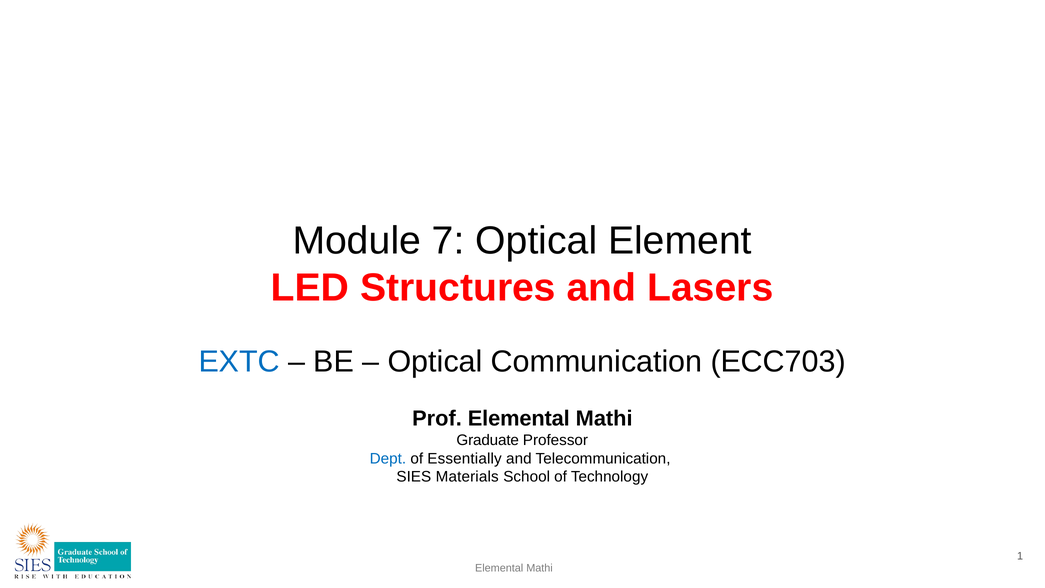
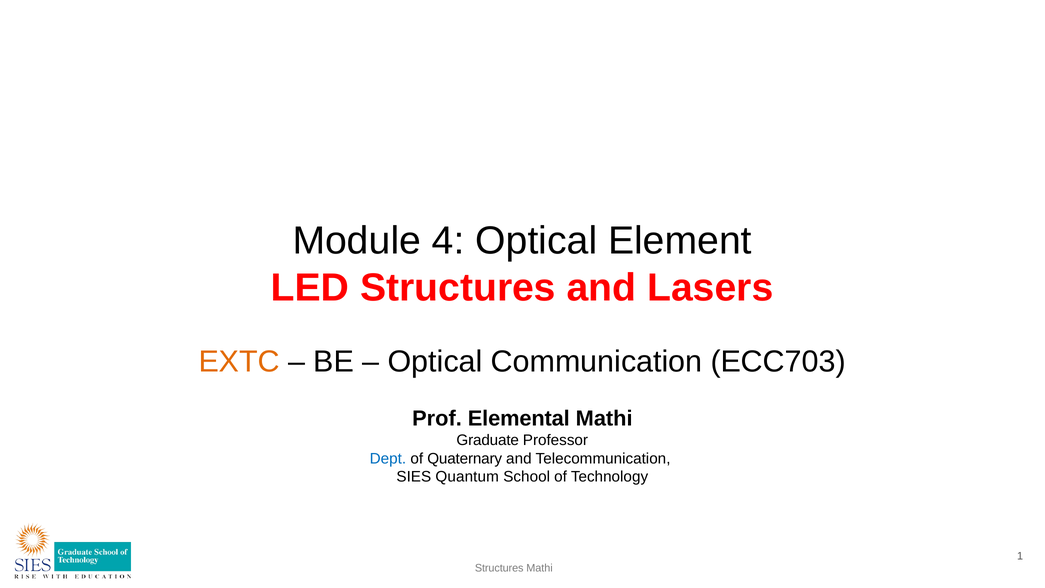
7: 7 -> 4
EXTC colour: blue -> orange
Essentially: Essentially -> Quaternary
Materials: Materials -> Quantum
Elemental at (499, 568): Elemental -> Structures
